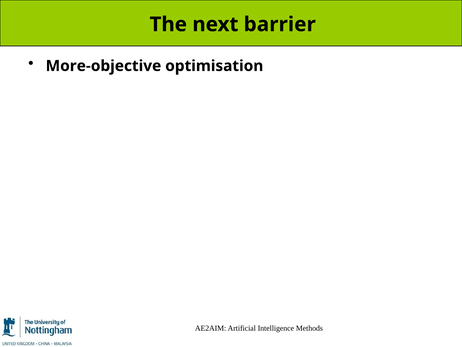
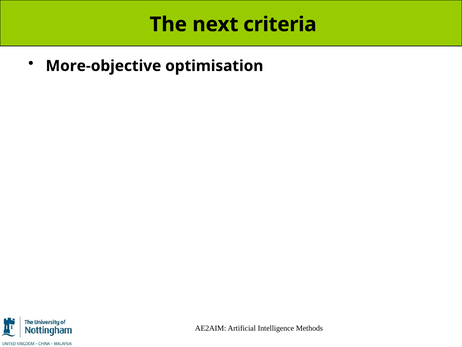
barrier: barrier -> criteria
